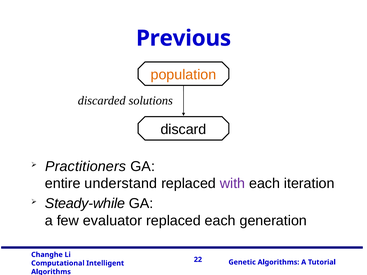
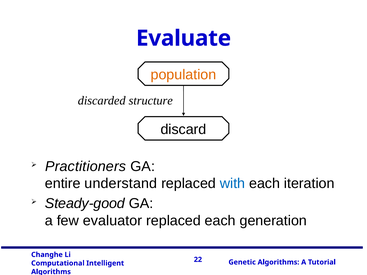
Previous: Previous -> Evaluate
solutions: solutions -> structure
with colour: purple -> blue
Steady-while: Steady-while -> Steady-good
